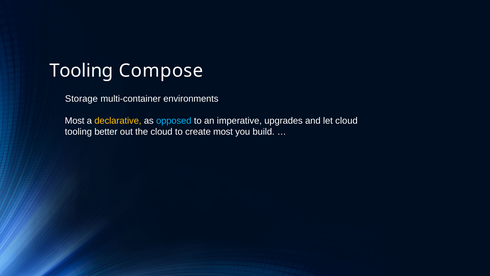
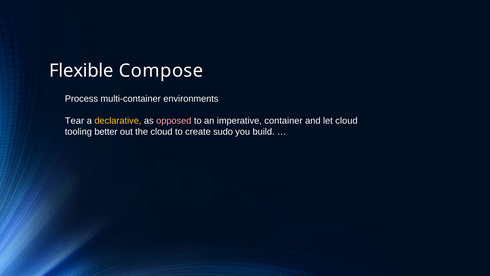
Tooling at (81, 71): Tooling -> Flexible
Storage: Storage -> Process
Most at (75, 121): Most -> Tear
opposed colour: light blue -> pink
upgrades: upgrades -> container
create most: most -> sudo
